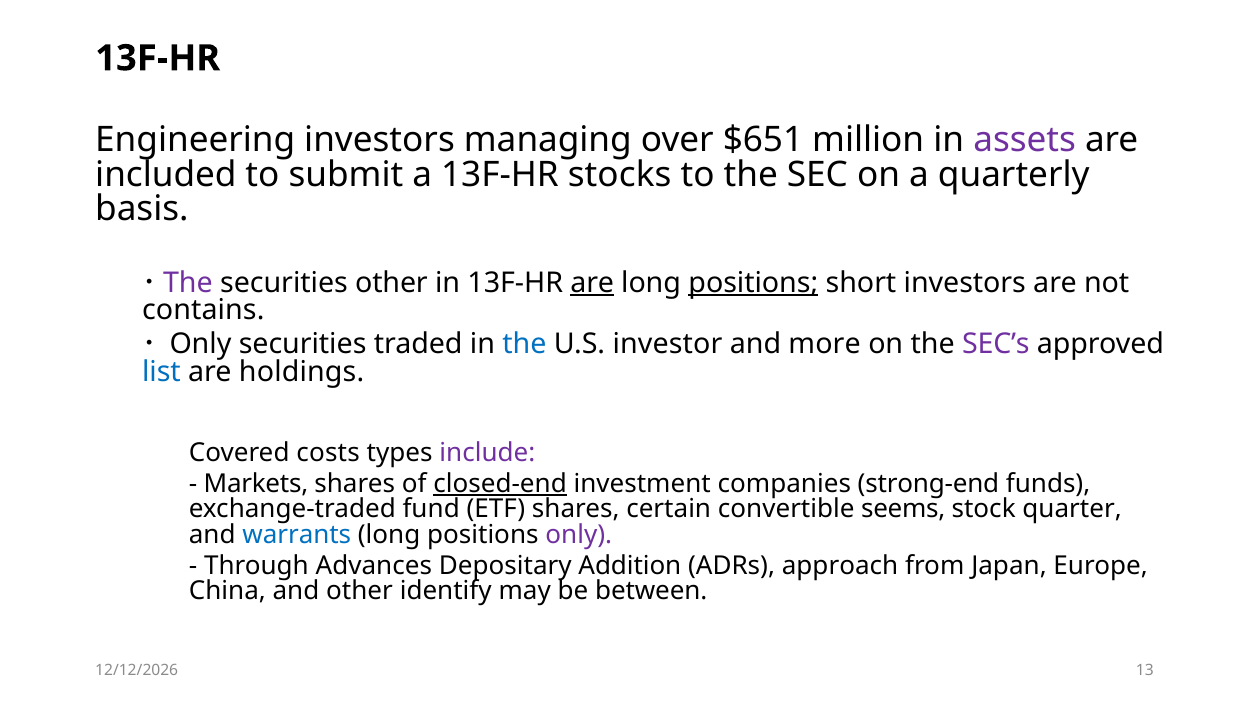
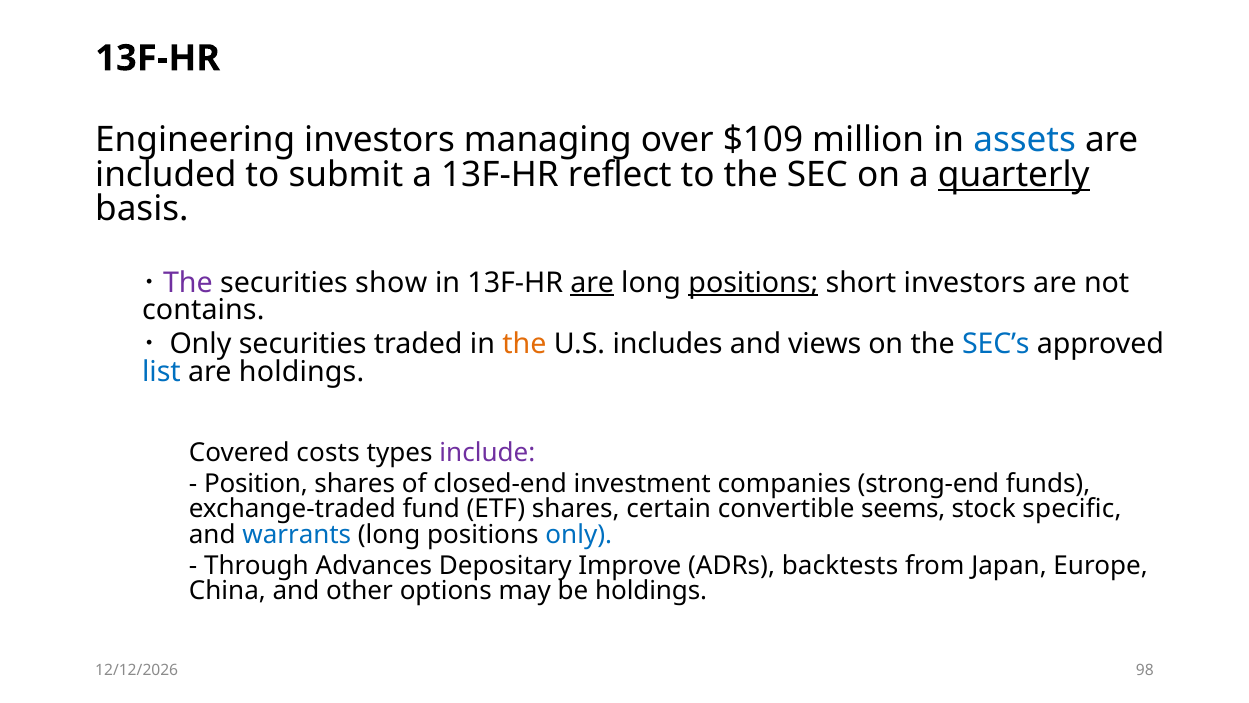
$651: $651 -> $109
assets colour: purple -> blue
stocks: stocks -> reflect
quarterly underline: none -> present
securities other: other -> show
the at (524, 344) colour: blue -> orange
investor: investor -> includes
more: more -> views
SEC’s colour: purple -> blue
Markets: Markets -> Position
closed-end underline: present -> none
quarter: quarter -> specific
only at (579, 534) colour: purple -> blue
Addition: Addition -> Improve
approach: approach -> backtests
identify: identify -> options
be between: between -> holdings
13: 13 -> 98
